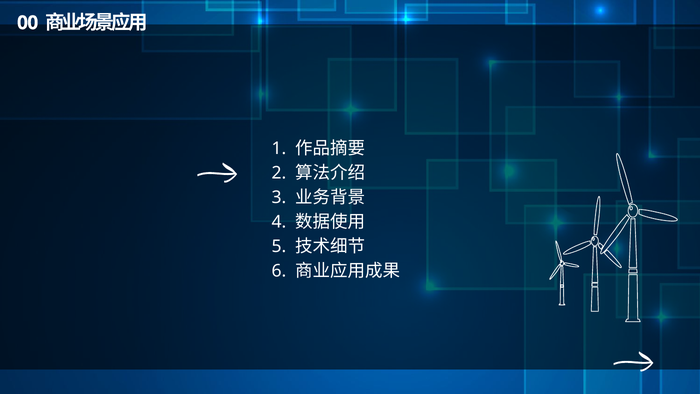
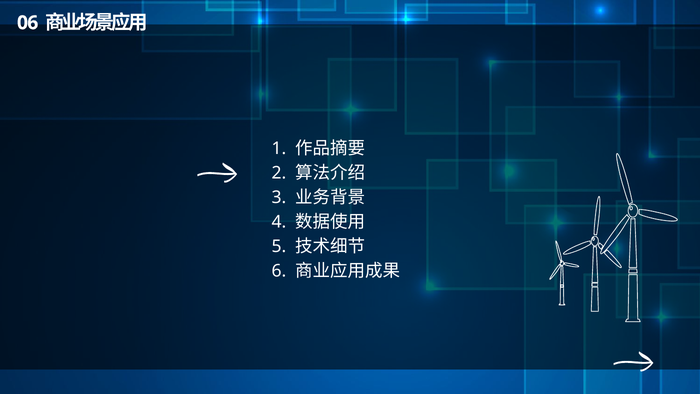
0 0: 0 -> 6
